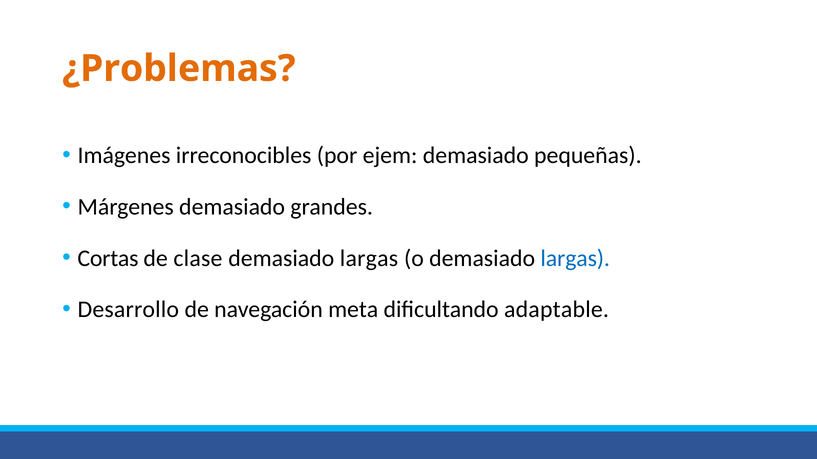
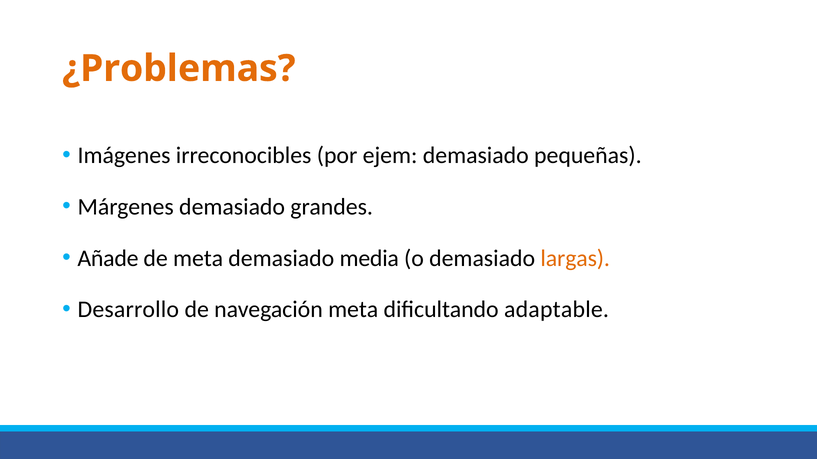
Cortas: Cortas -> Añade
de clase: clase -> meta
largas at (369, 259): largas -> media
largas at (575, 259) colour: blue -> orange
